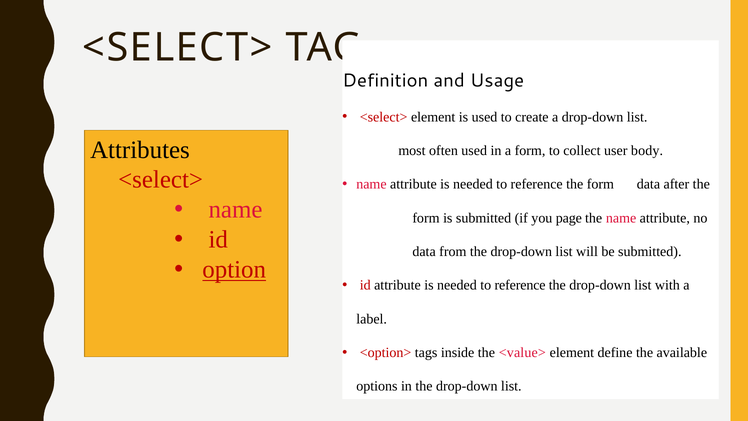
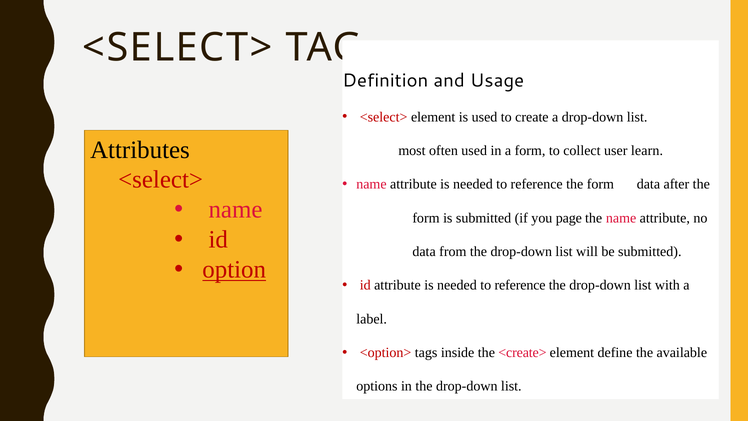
body: body -> learn
<value>: <value> -> <create>
